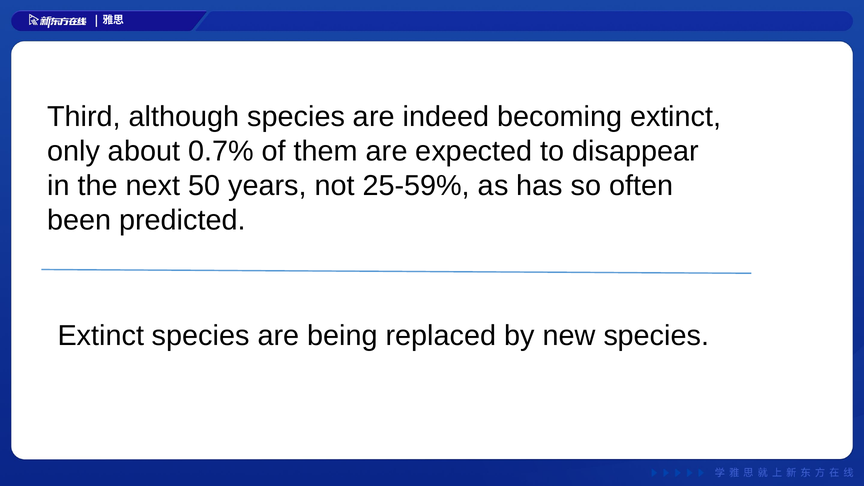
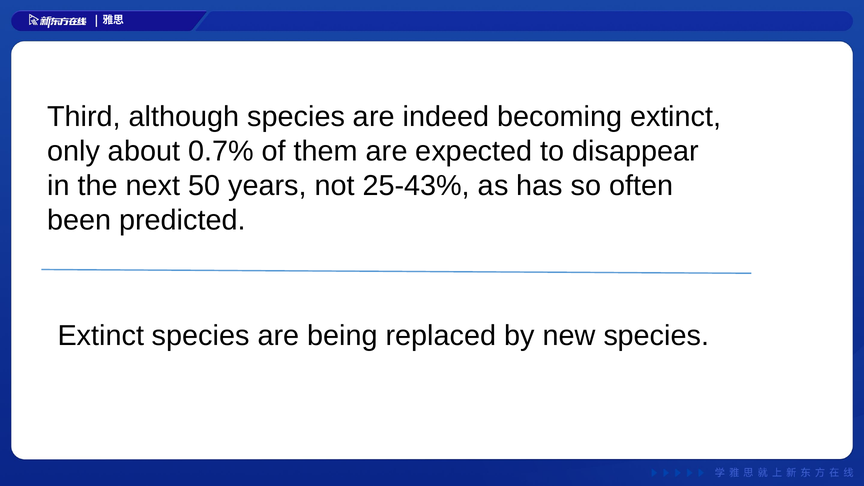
25-59%: 25-59% -> 25-43%
